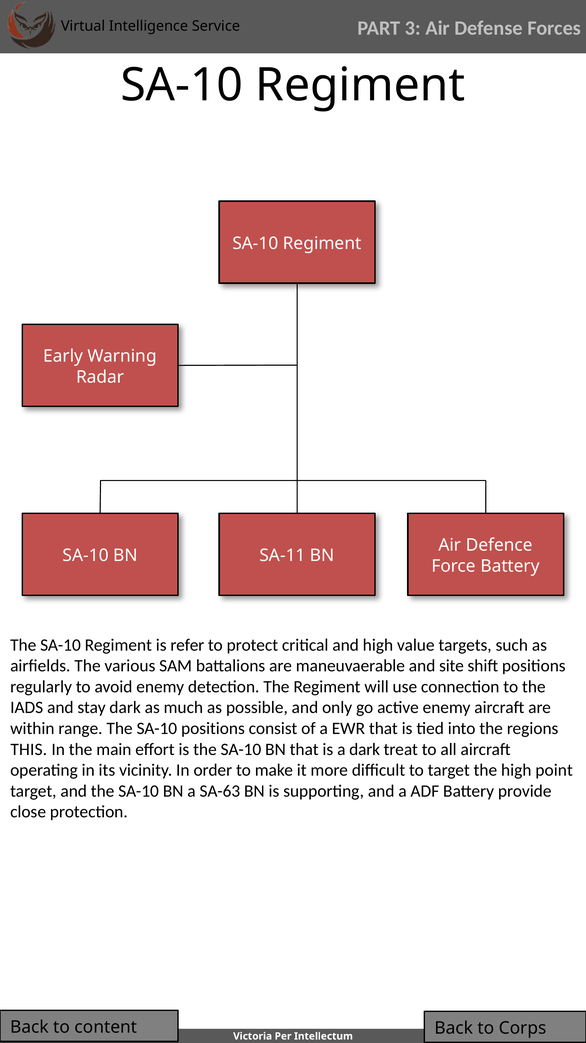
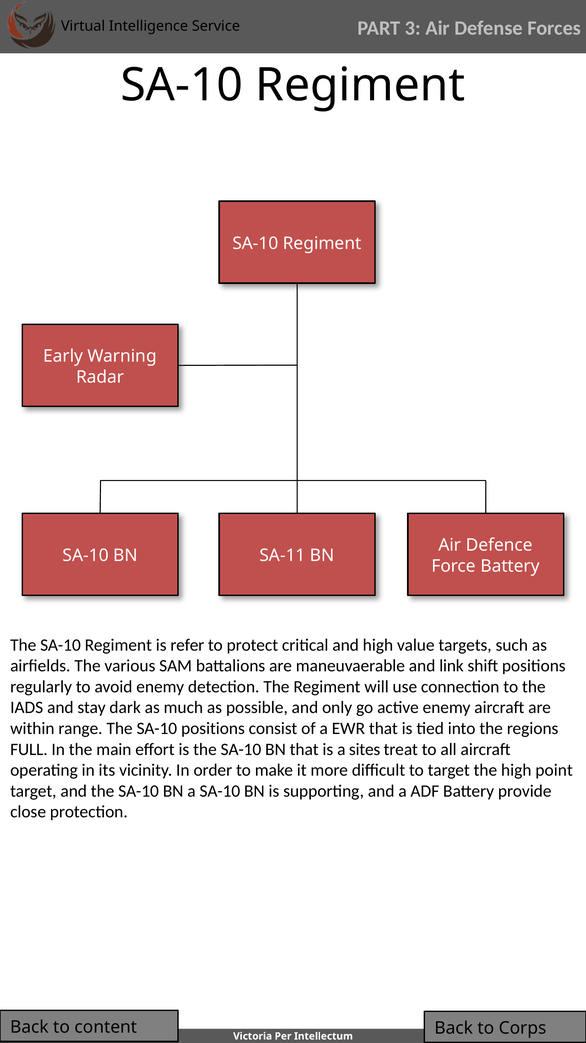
site: site -> link
THIS: THIS -> FULL
a dark: dark -> sites
a SA-63: SA-63 -> SA-10
